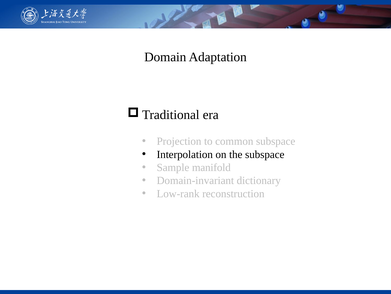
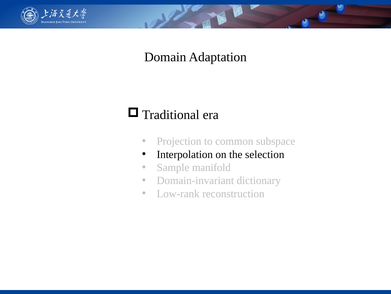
the subspace: subspace -> selection
